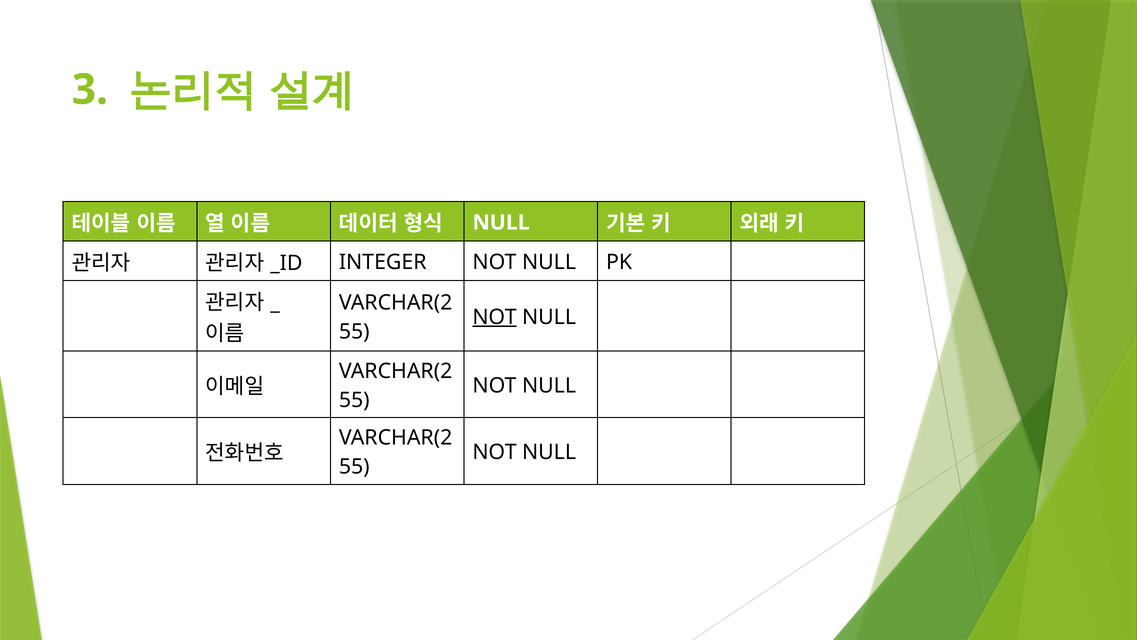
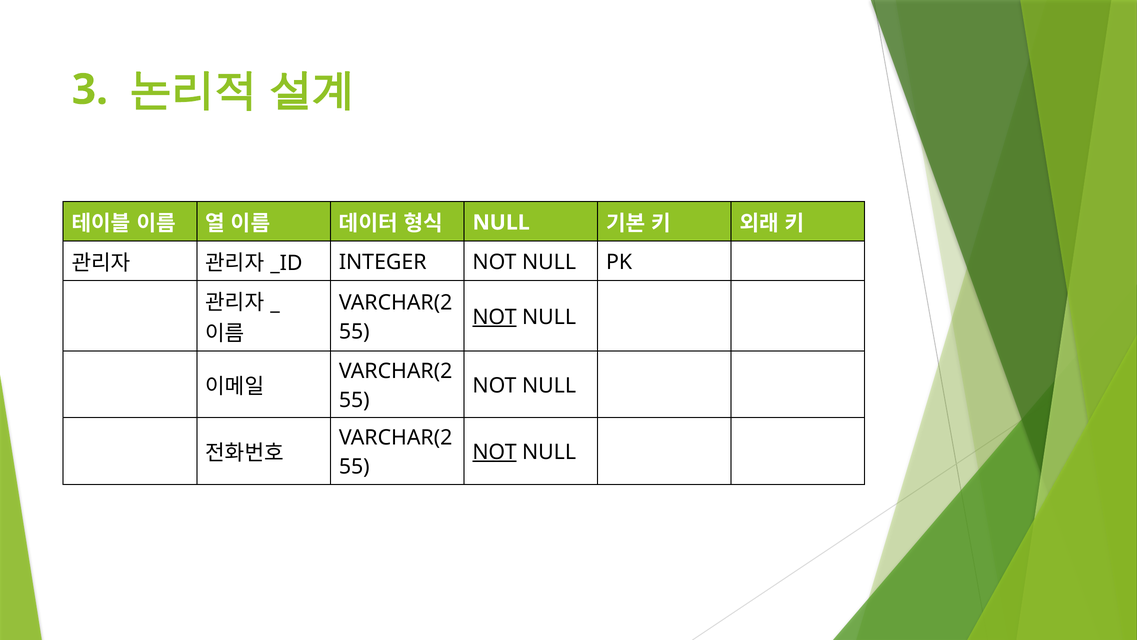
NOT at (495, 452) underline: none -> present
